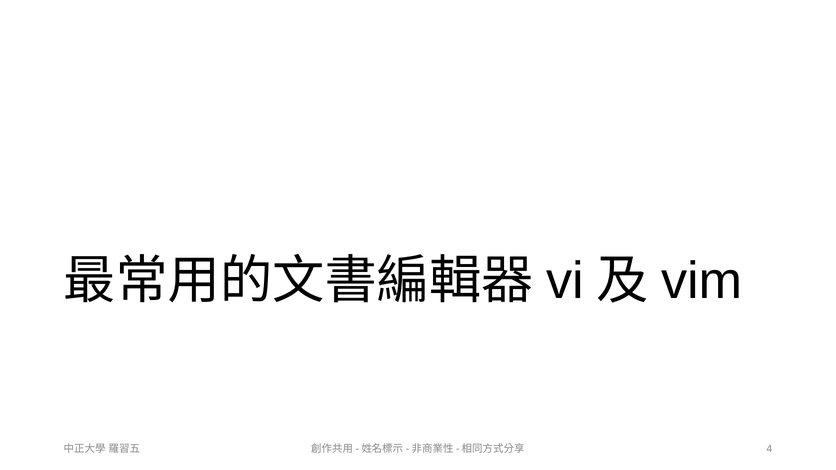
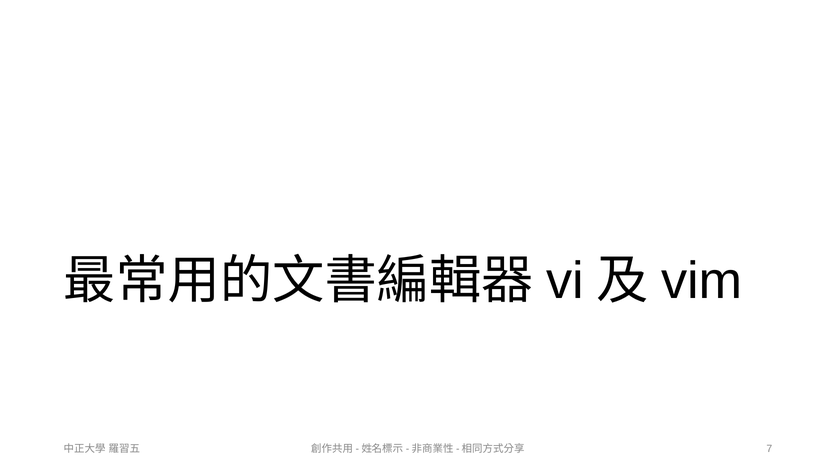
4: 4 -> 7
